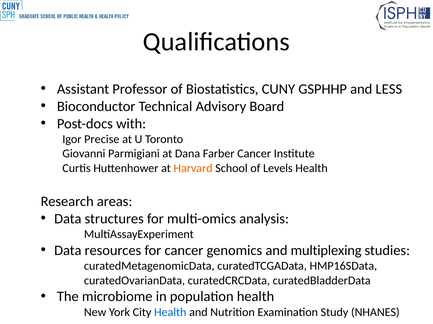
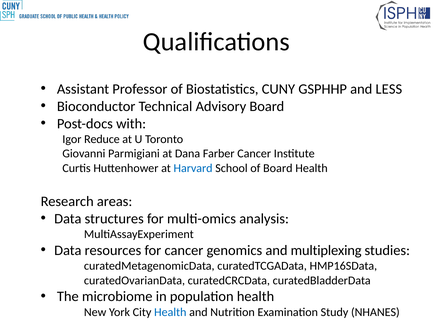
Precise: Precise -> Reduce
Harvard colour: orange -> blue
of Levels: Levels -> Board
